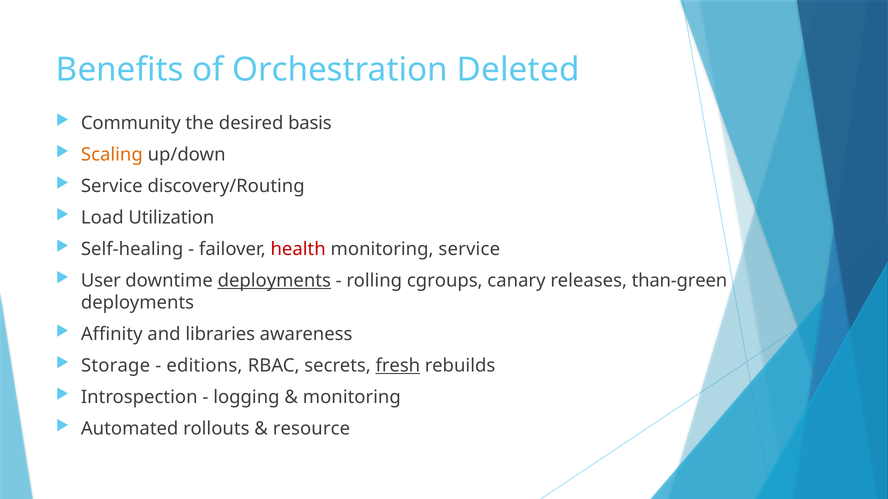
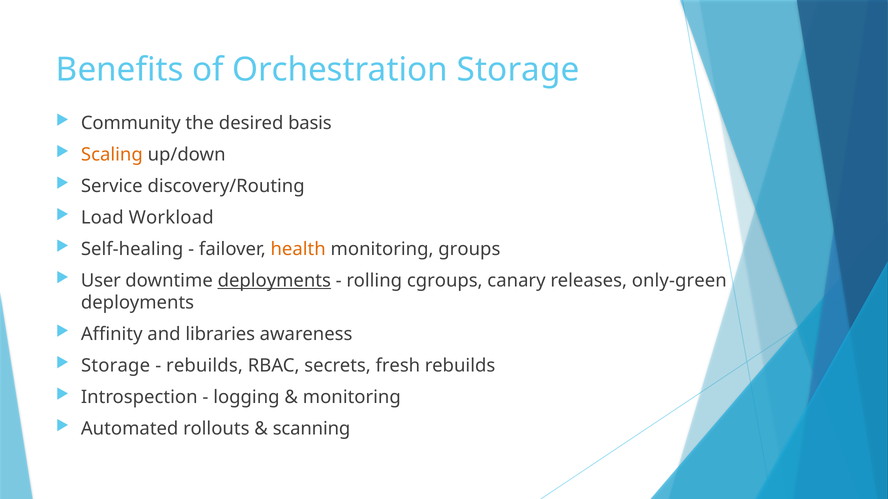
Orchestration Deleted: Deleted -> Storage
Utilization: Utilization -> Workload
health colour: red -> orange
monitoring service: service -> groups
than-green: than-green -> only-green
editions at (204, 366): editions -> rebuilds
fresh underline: present -> none
resource: resource -> scanning
